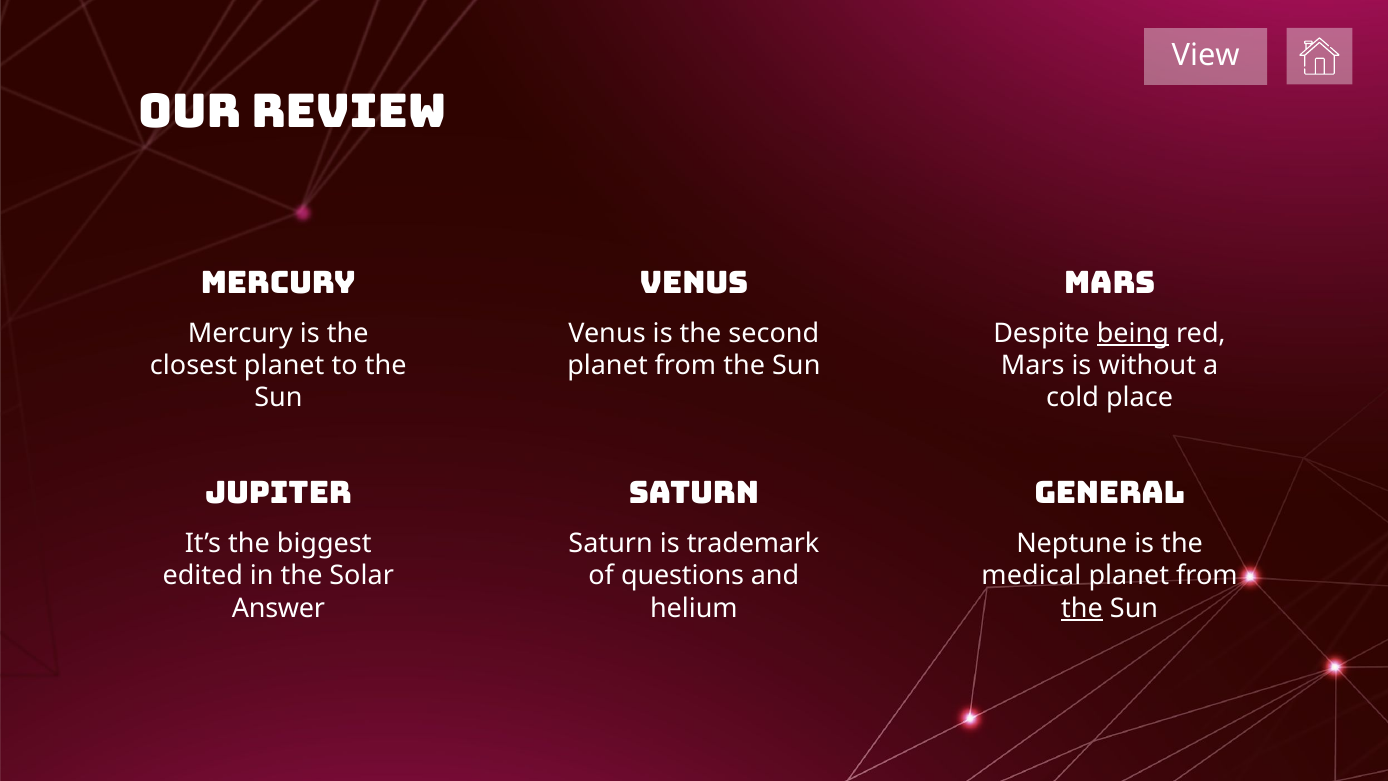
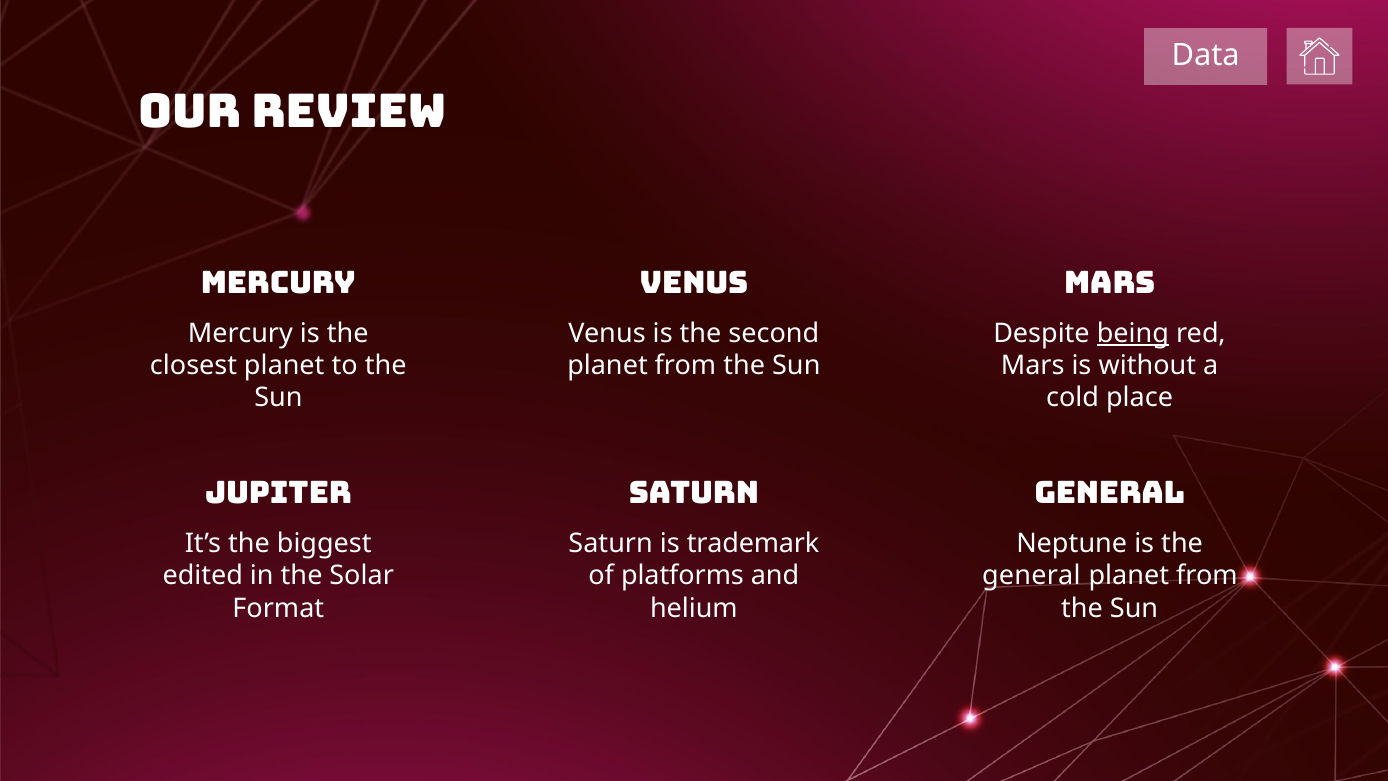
View: View -> Data
questions: questions -> platforms
medical at (1031, 576): medical -> general
Answer: Answer -> Format
the at (1082, 608) underline: present -> none
